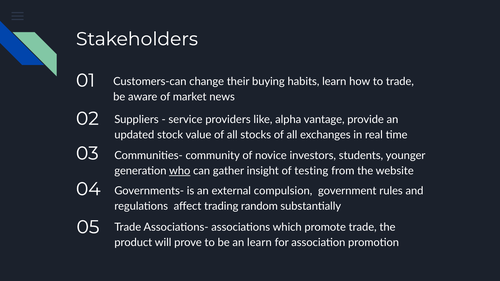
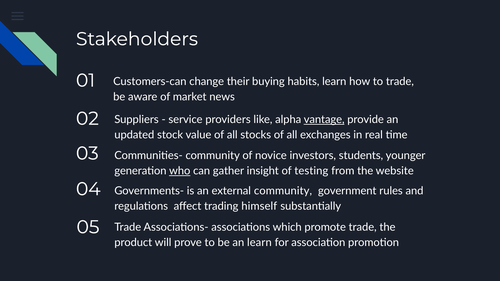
vantage underline: none -> present
external compulsion: compulsion -> community
random: random -> himself
